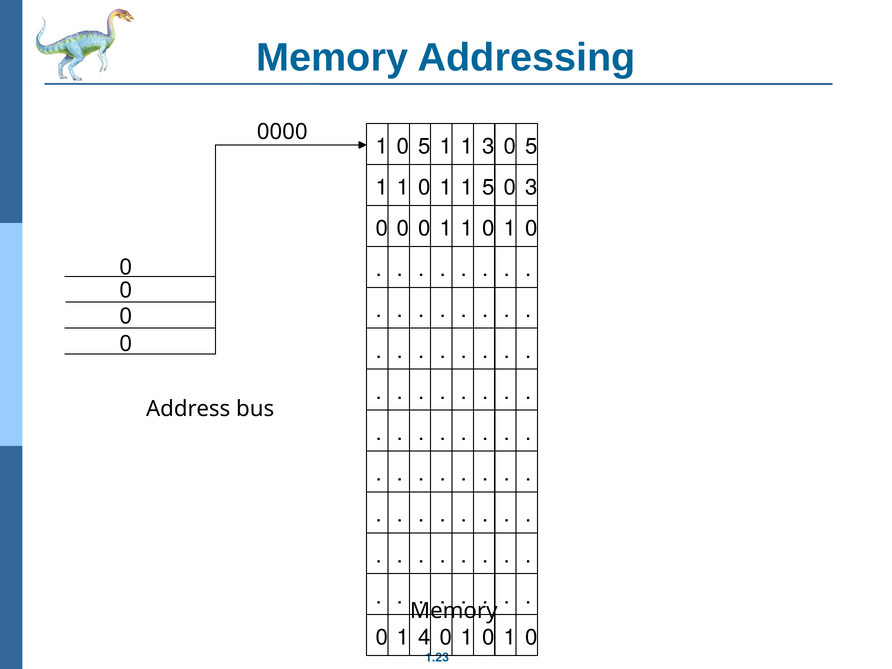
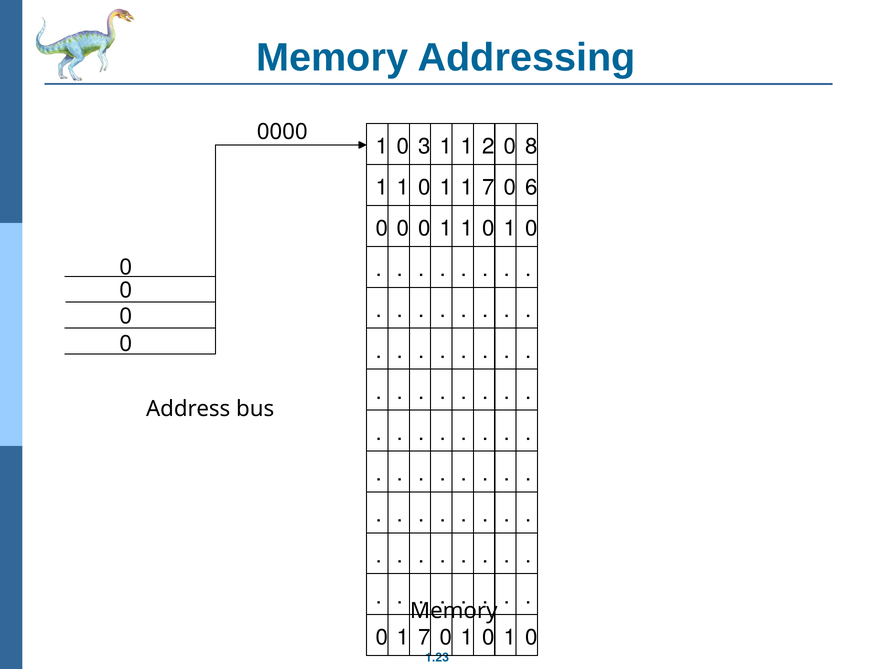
1 0 5: 5 -> 3
1 3: 3 -> 2
5 at (531, 146): 5 -> 8
1 1 5: 5 -> 7
0 3: 3 -> 6
0 1 4: 4 -> 7
